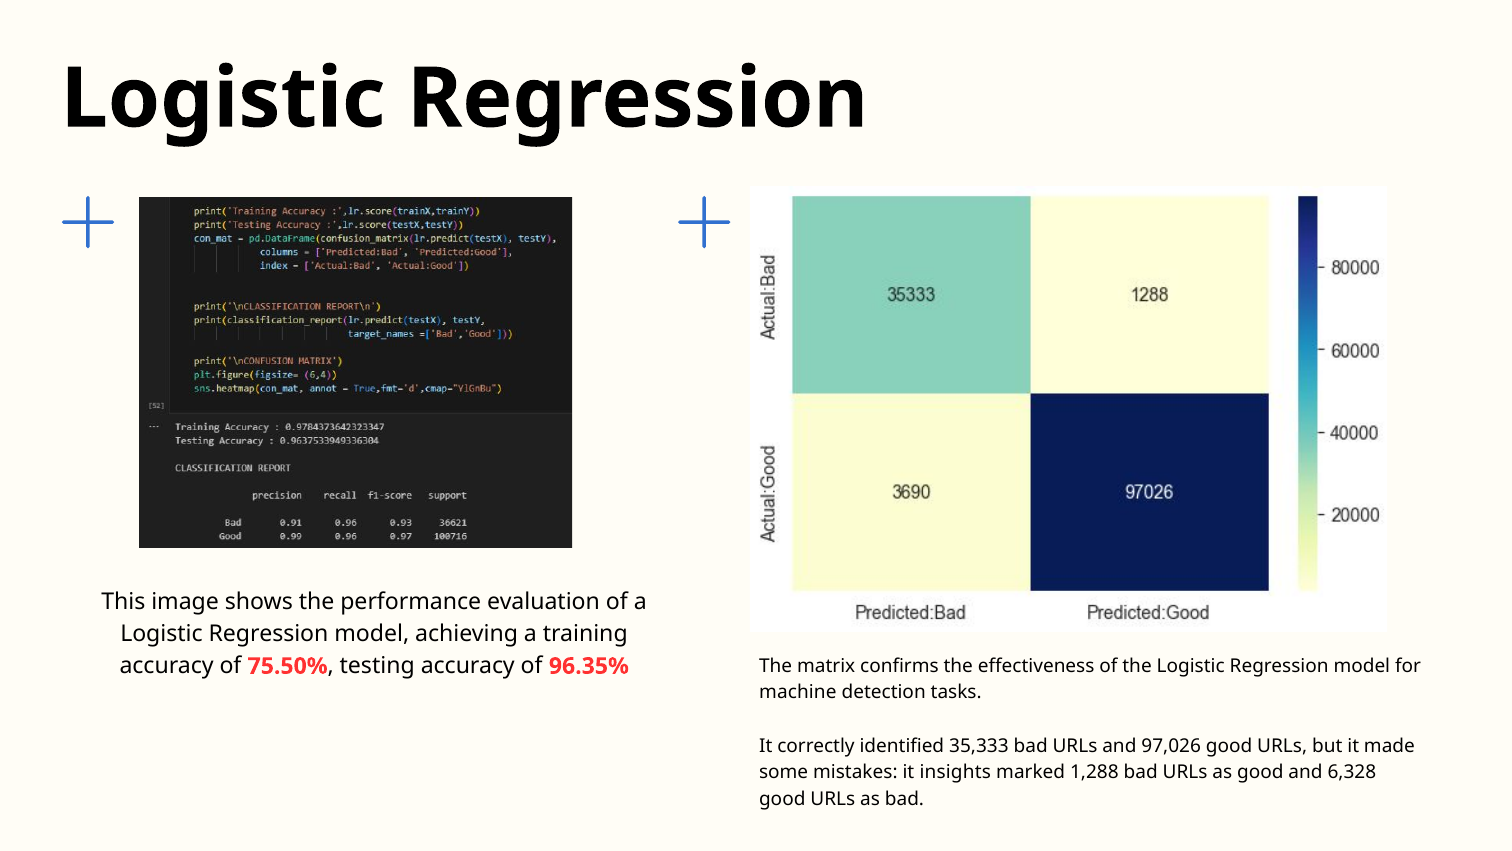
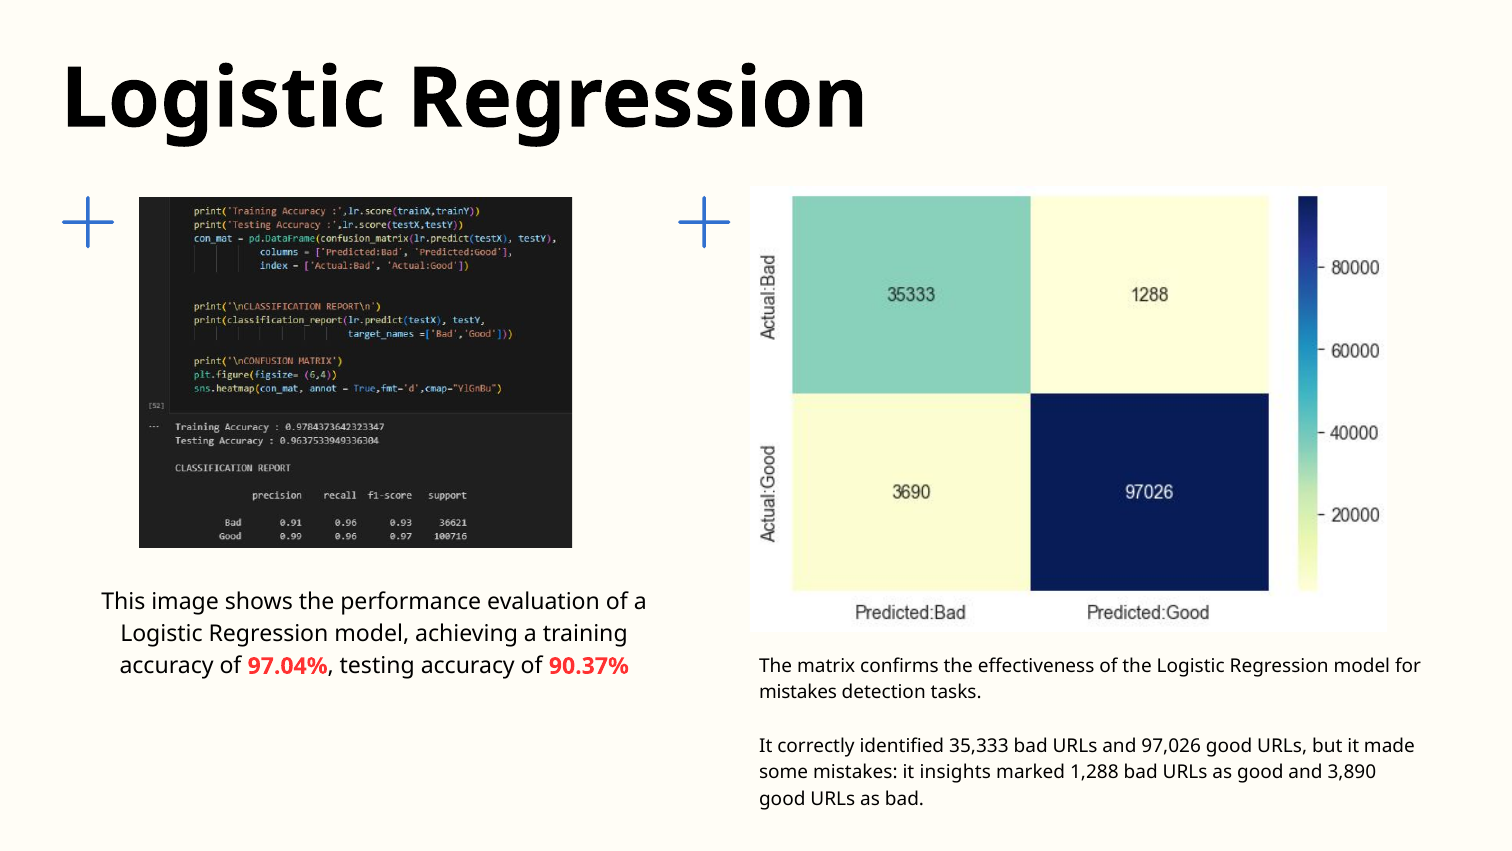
75.50%: 75.50% -> 97.04%
96.35%: 96.35% -> 90.37%
machine at (798, 692): machine -> mistakes
6,328: 6,328 -> 3,890
